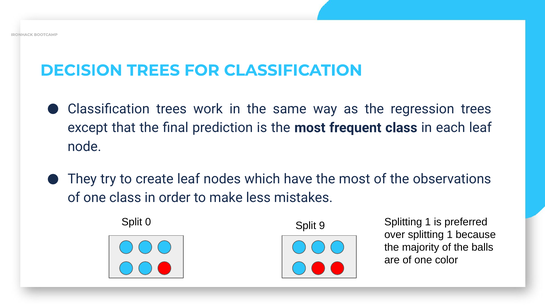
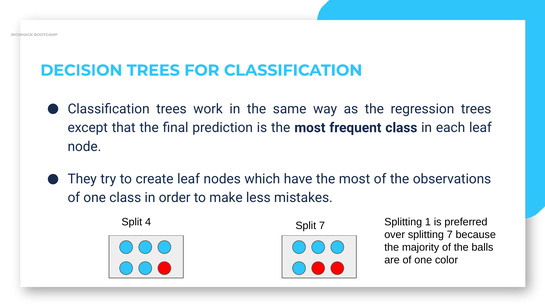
0: 0 -> 4
Split 9: 9 -> 7
over splitting 1: 1 -> 7
